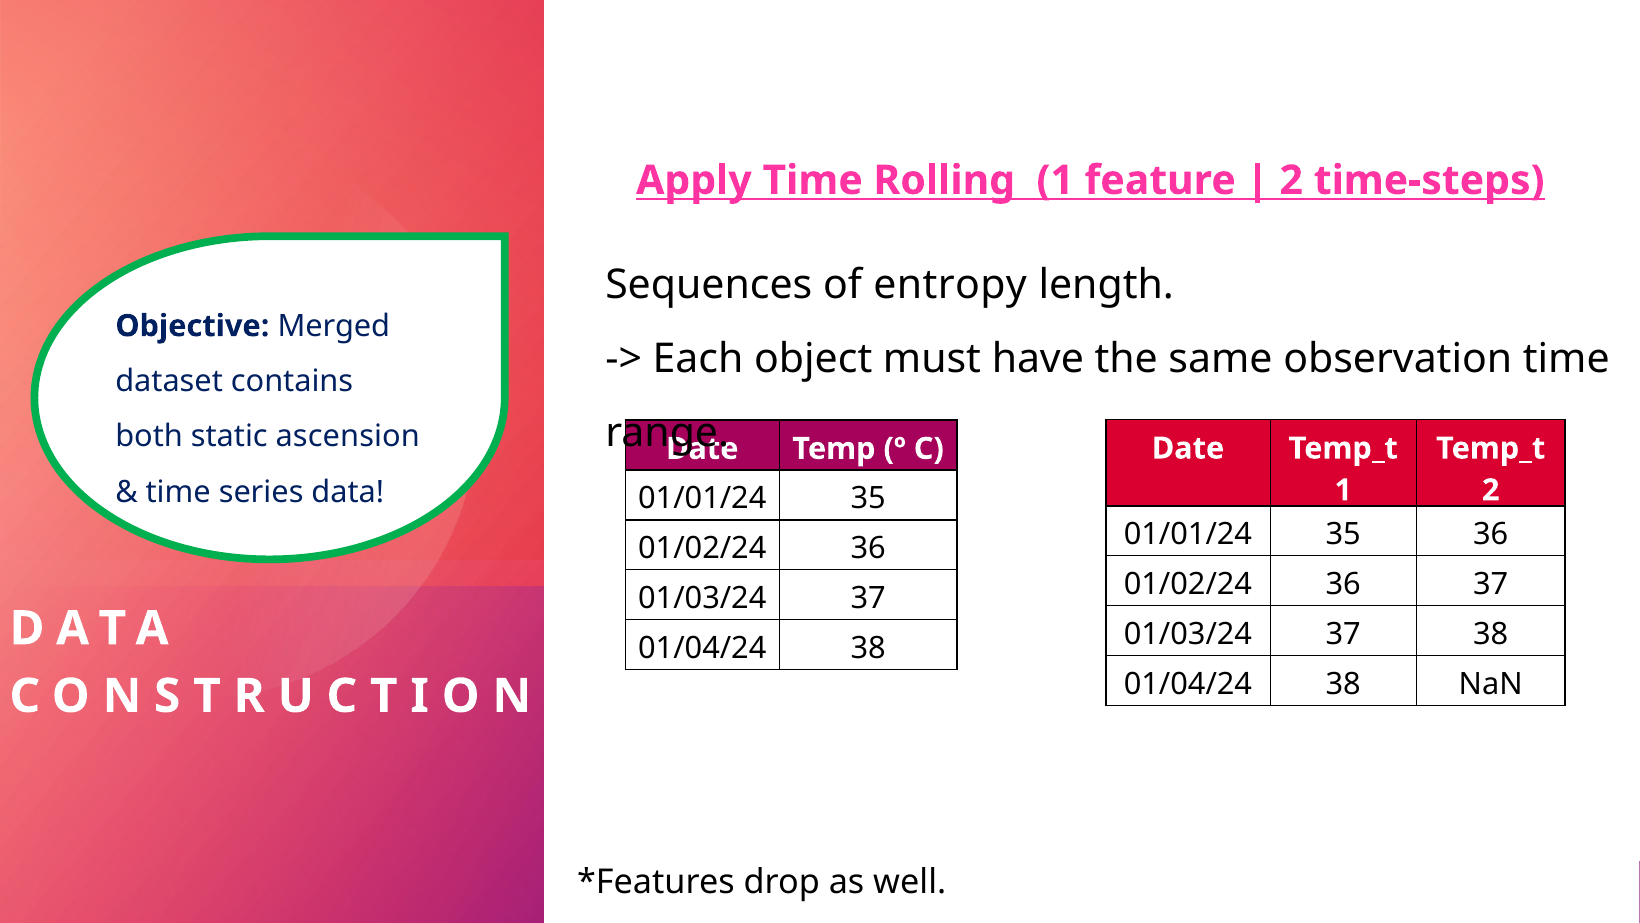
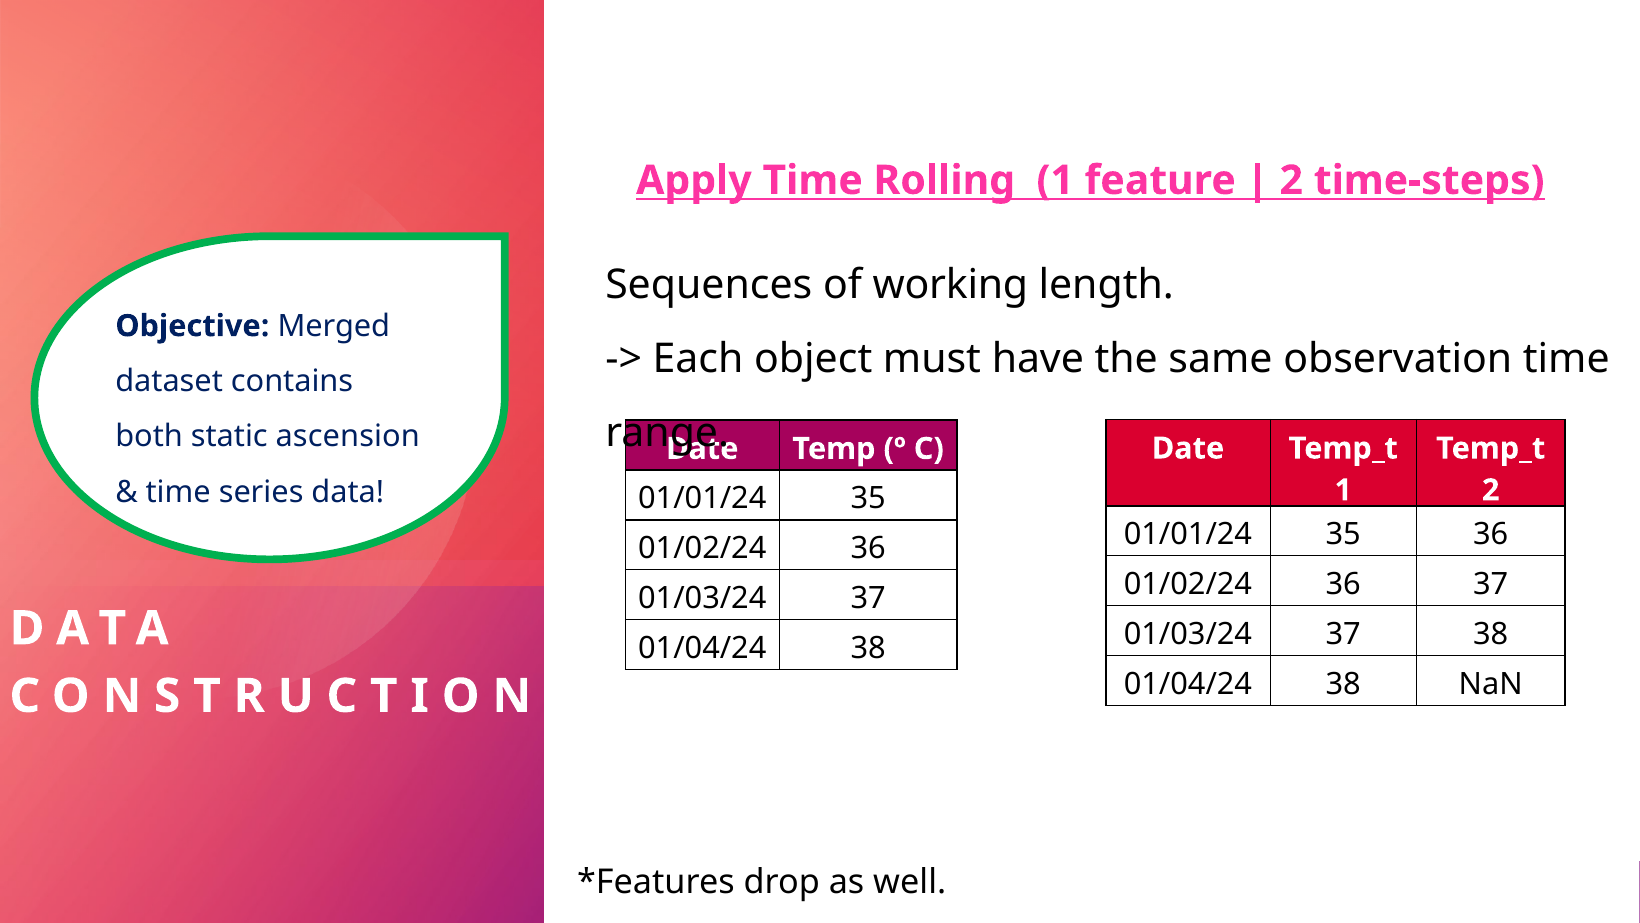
entropy: entropy -> working
